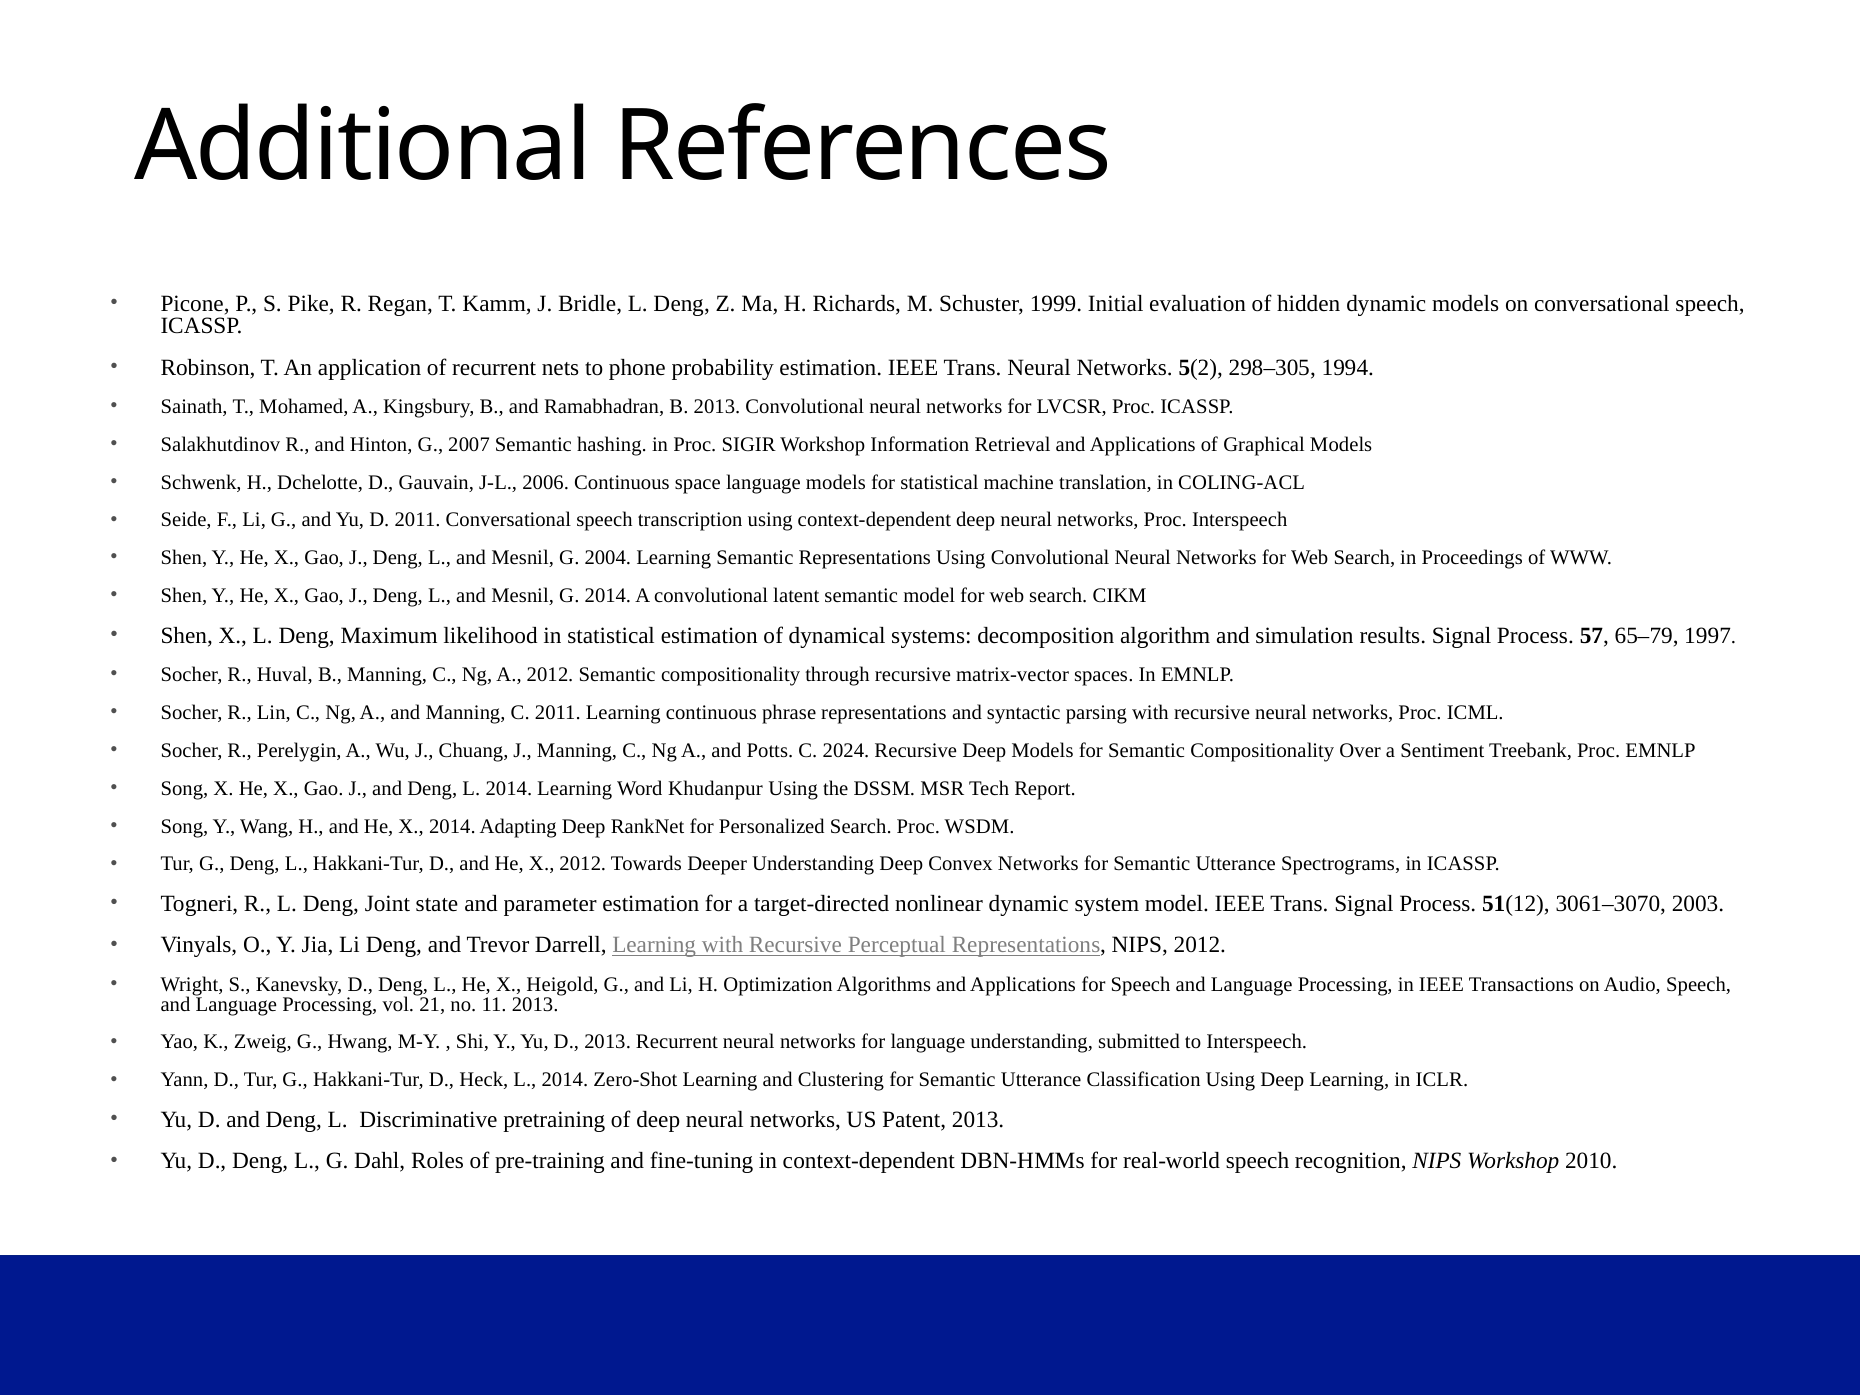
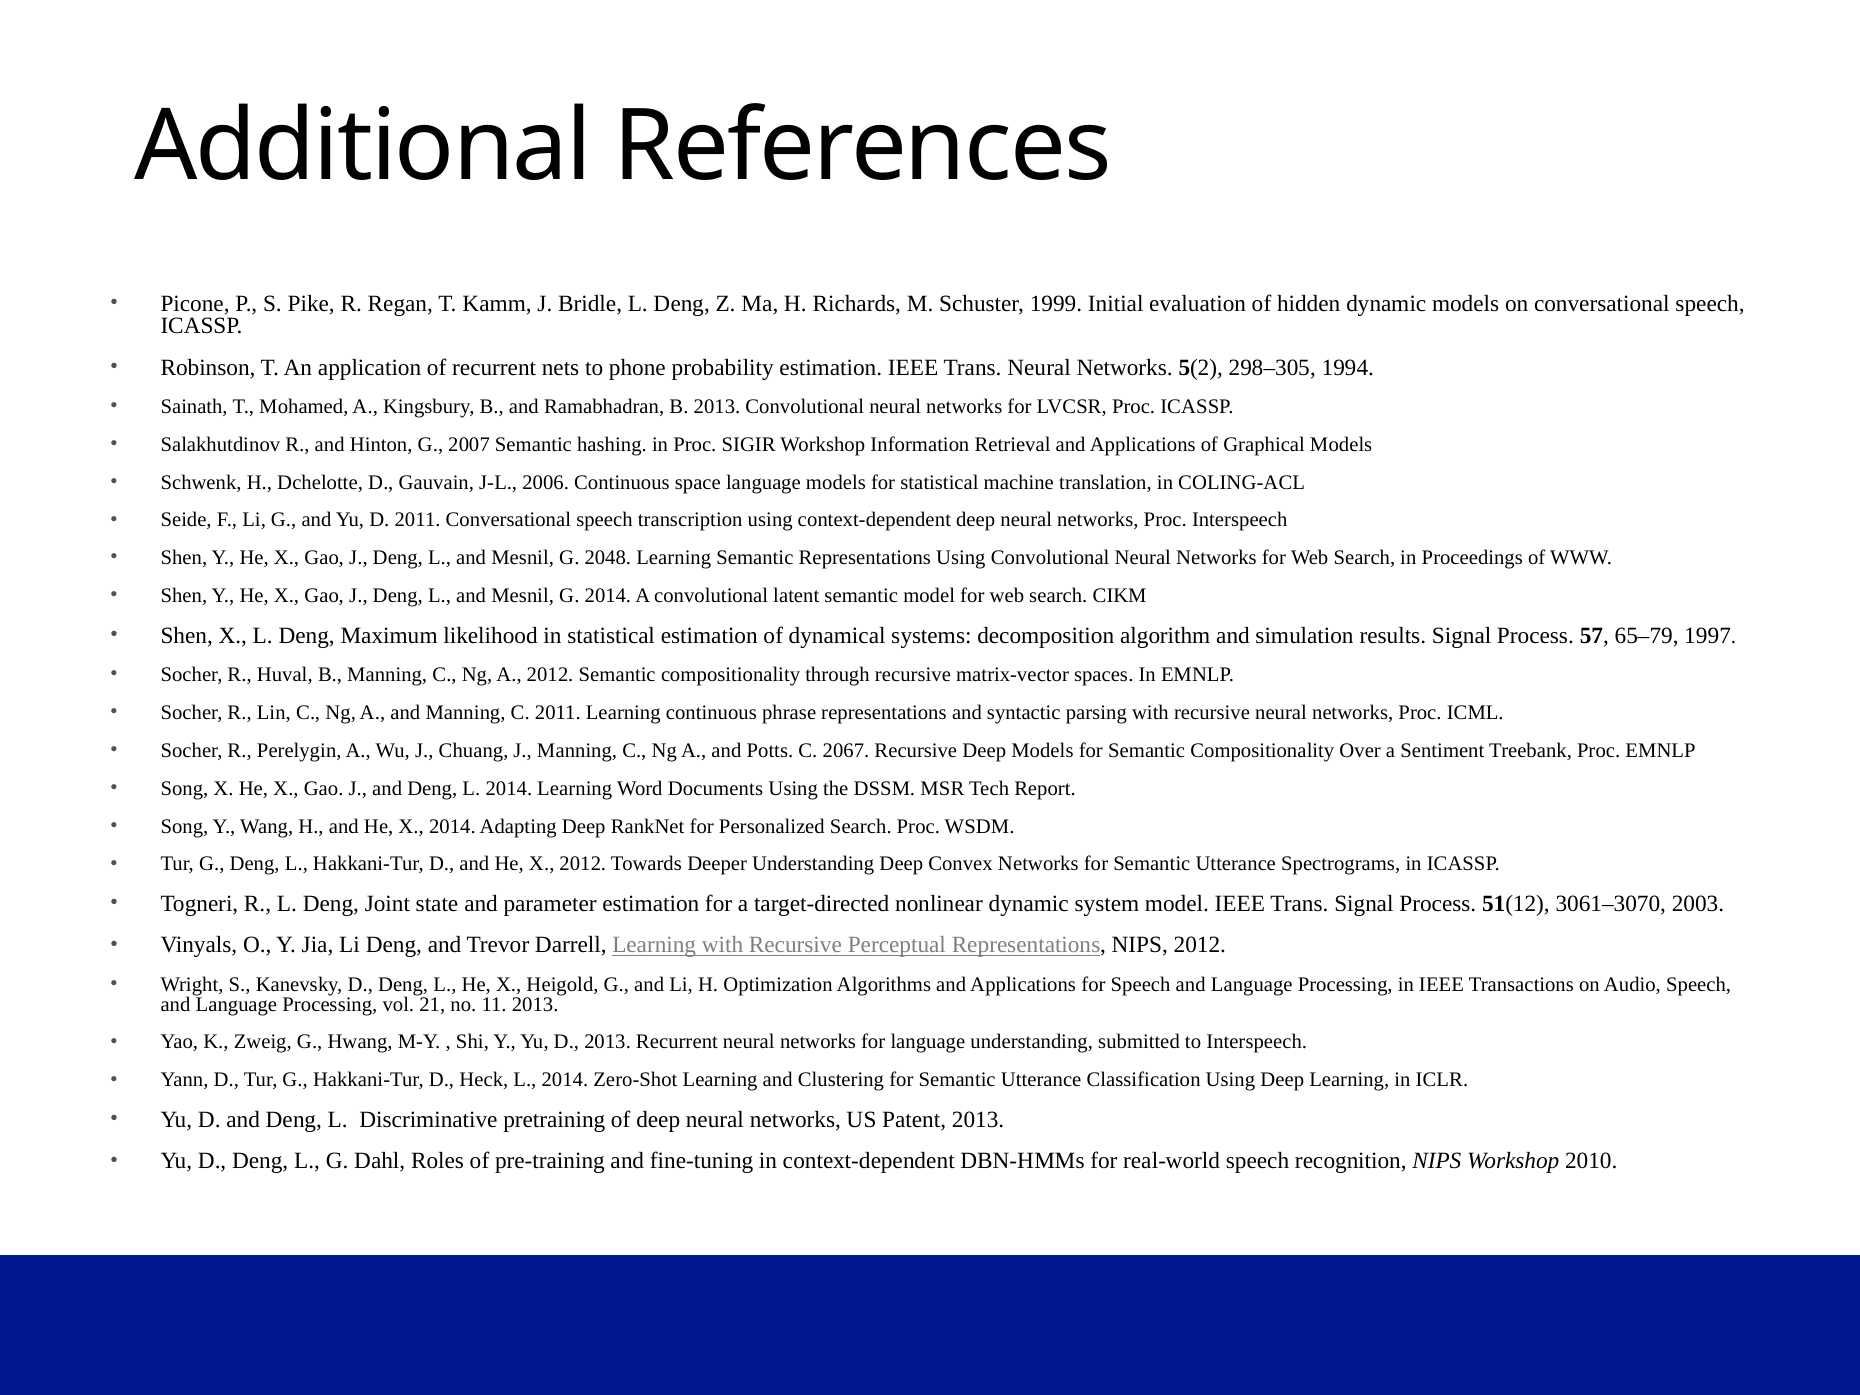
2004: 2004 -> 2048
2024: 2024 -> 2067
Khudanpur: Khudanpur -> Documents
